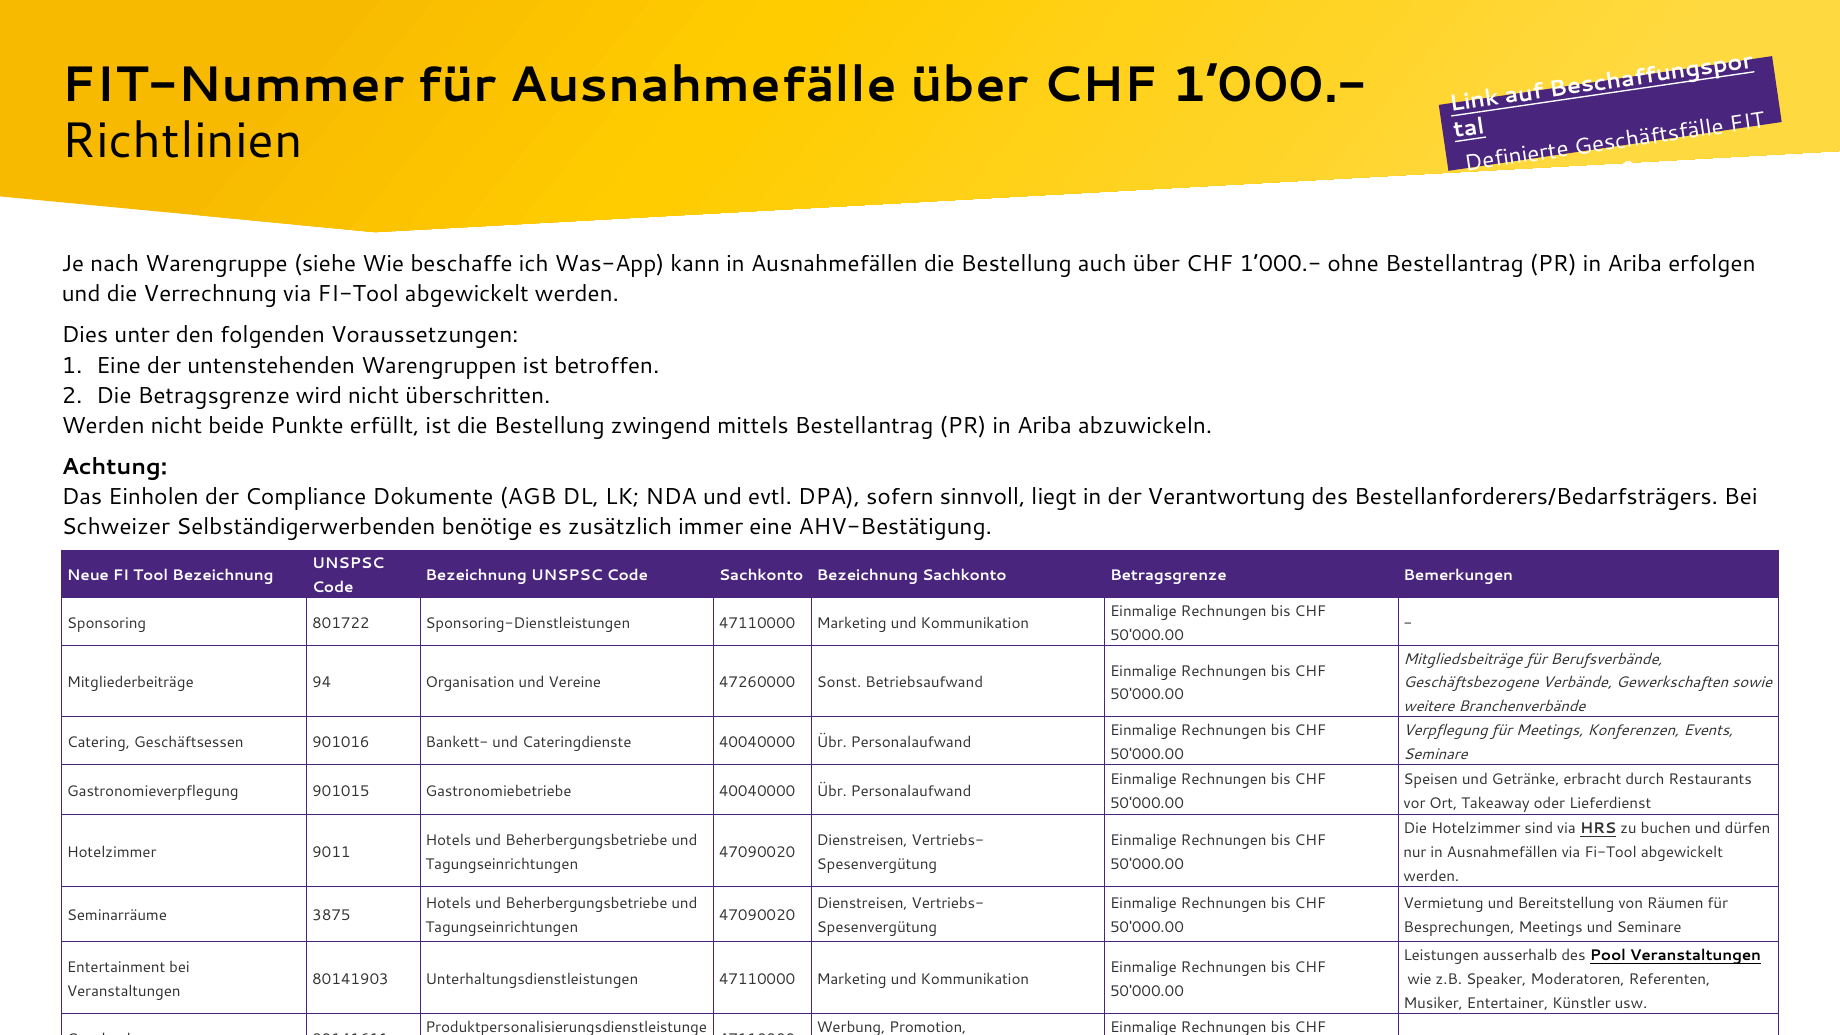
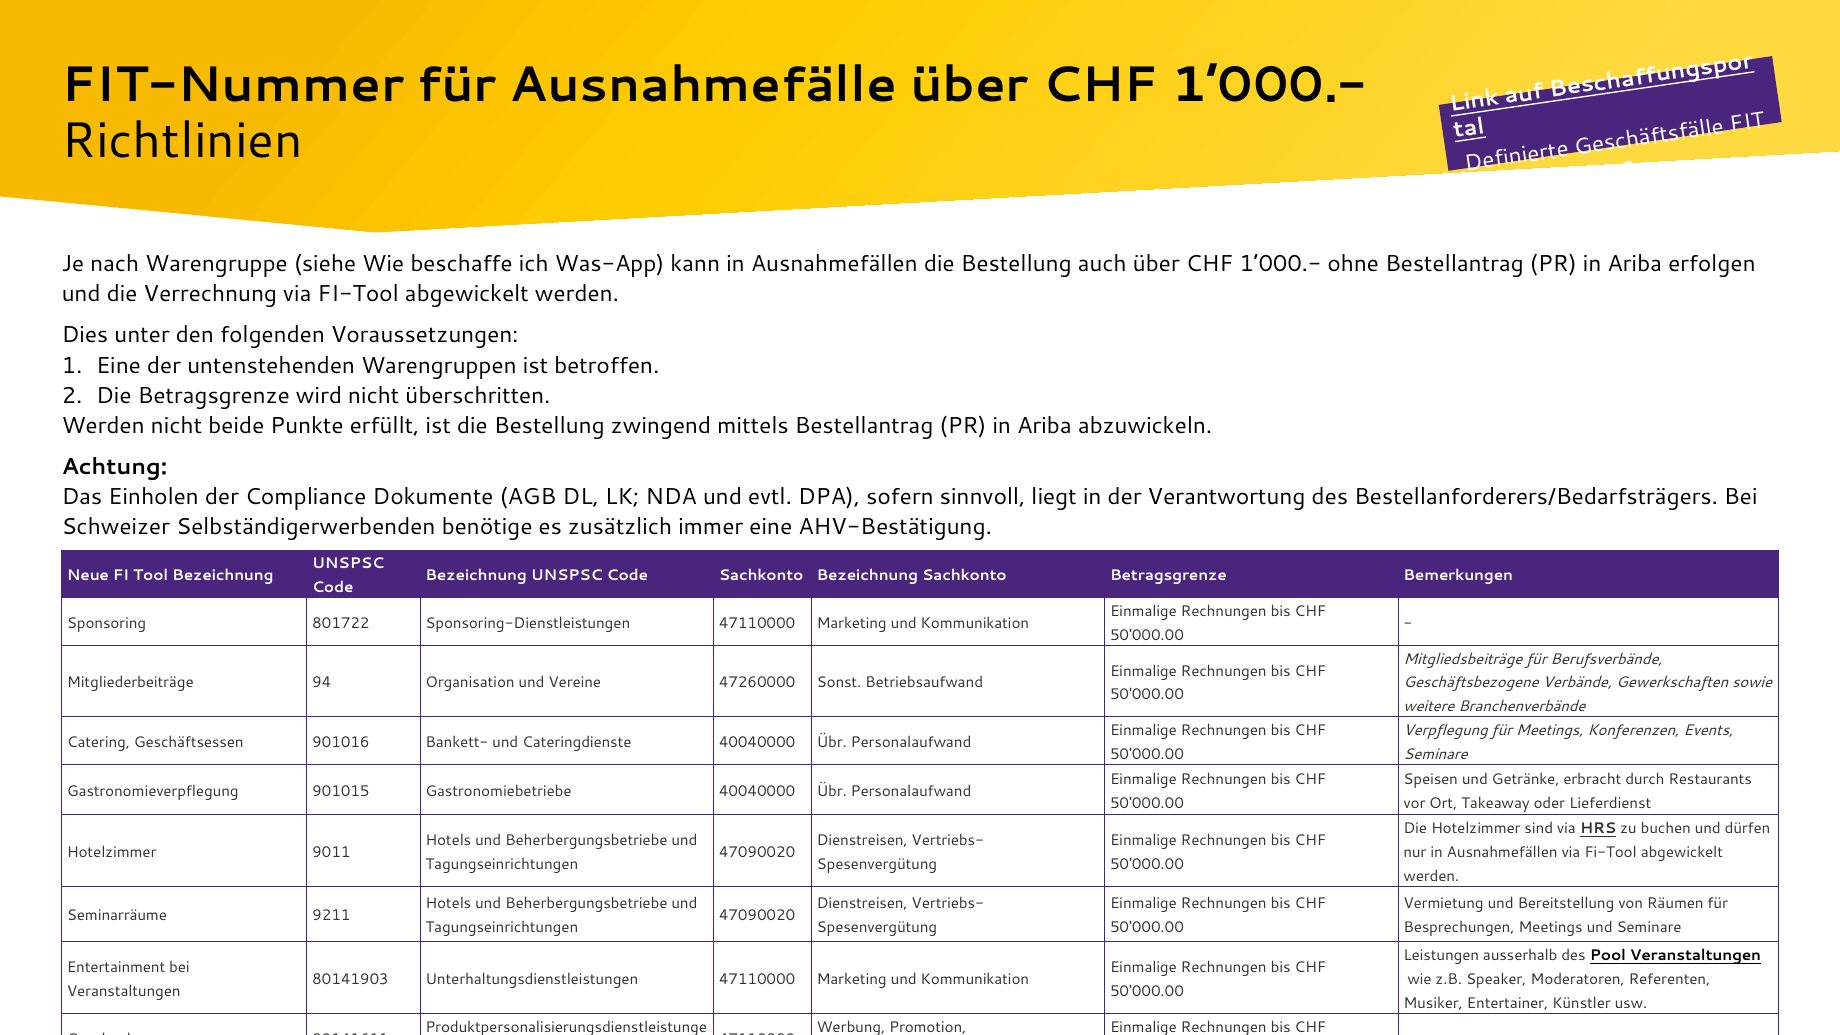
3875: 3875 -> 9211
